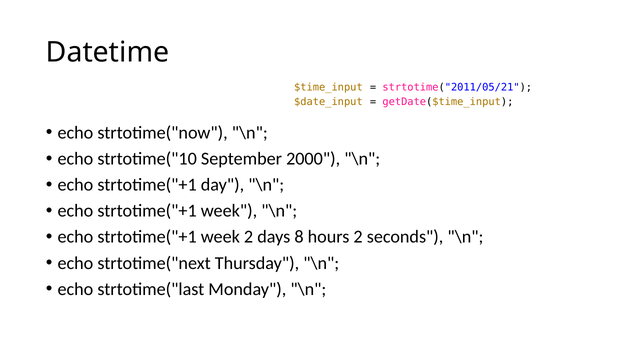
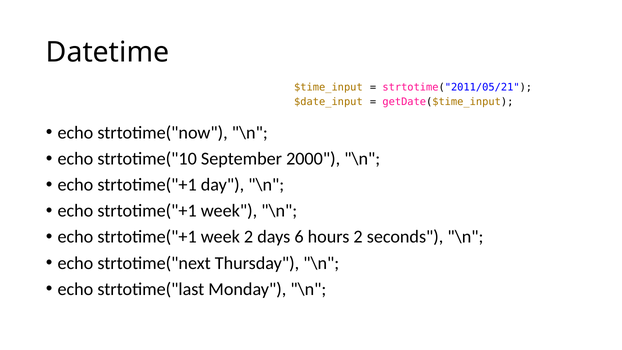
8: 8 -> 6
